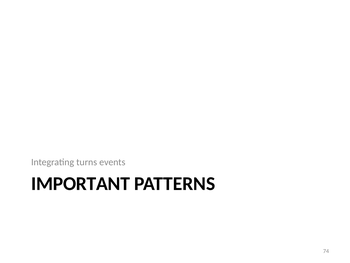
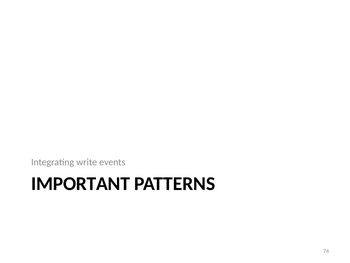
turns: turns -> write
